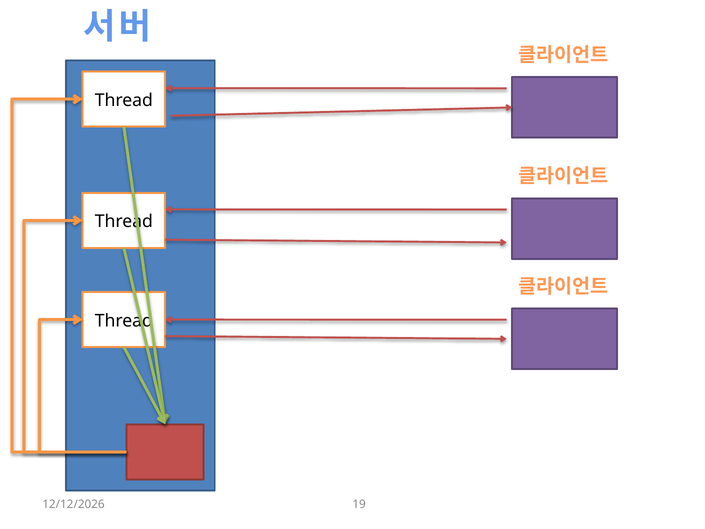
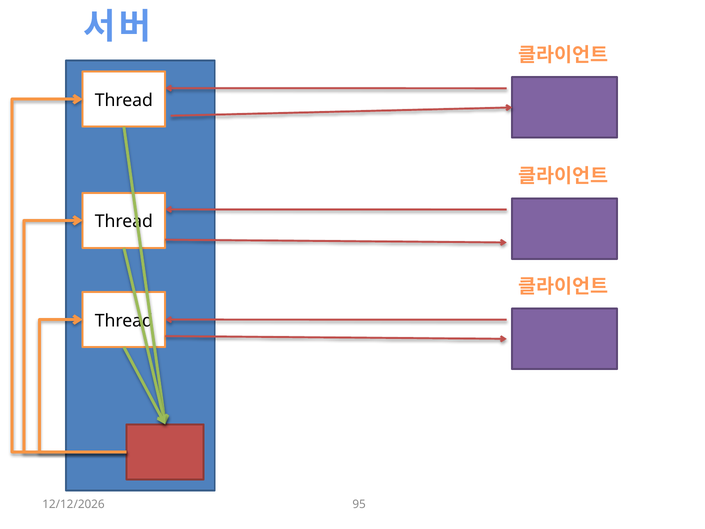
19: 19 -> 95
